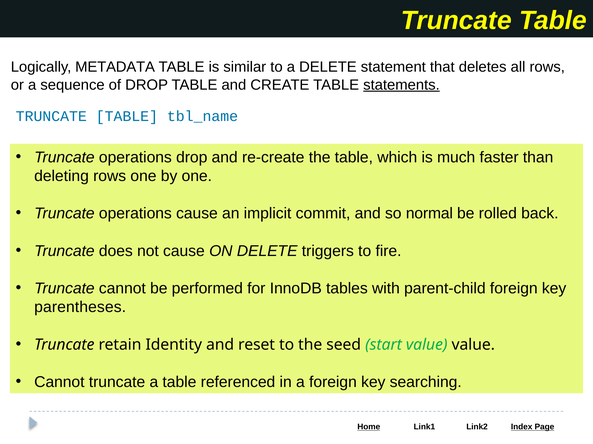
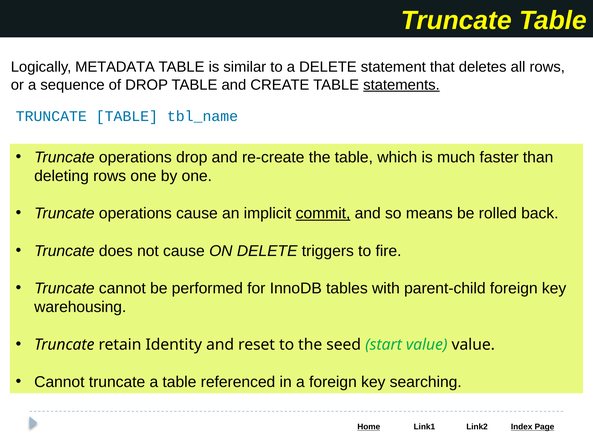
commit underline: none -> present
normal: normal -> means
parentheses: parentheses -> warehousing
